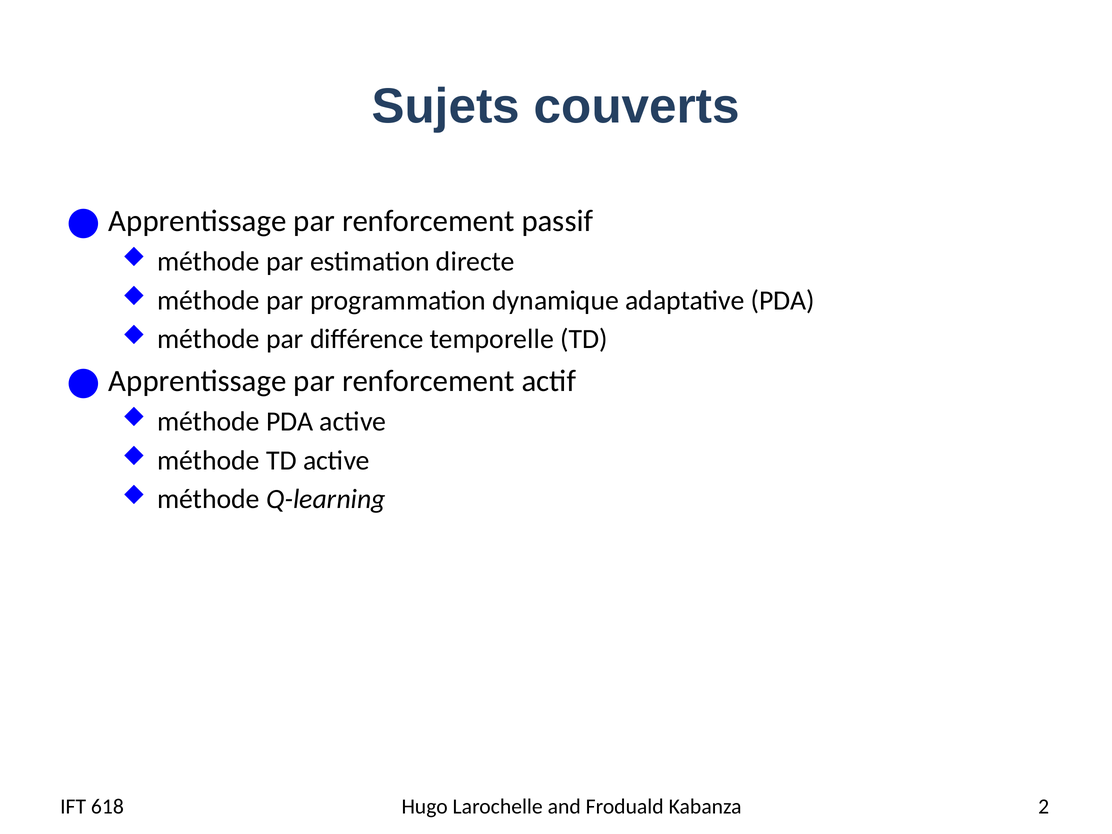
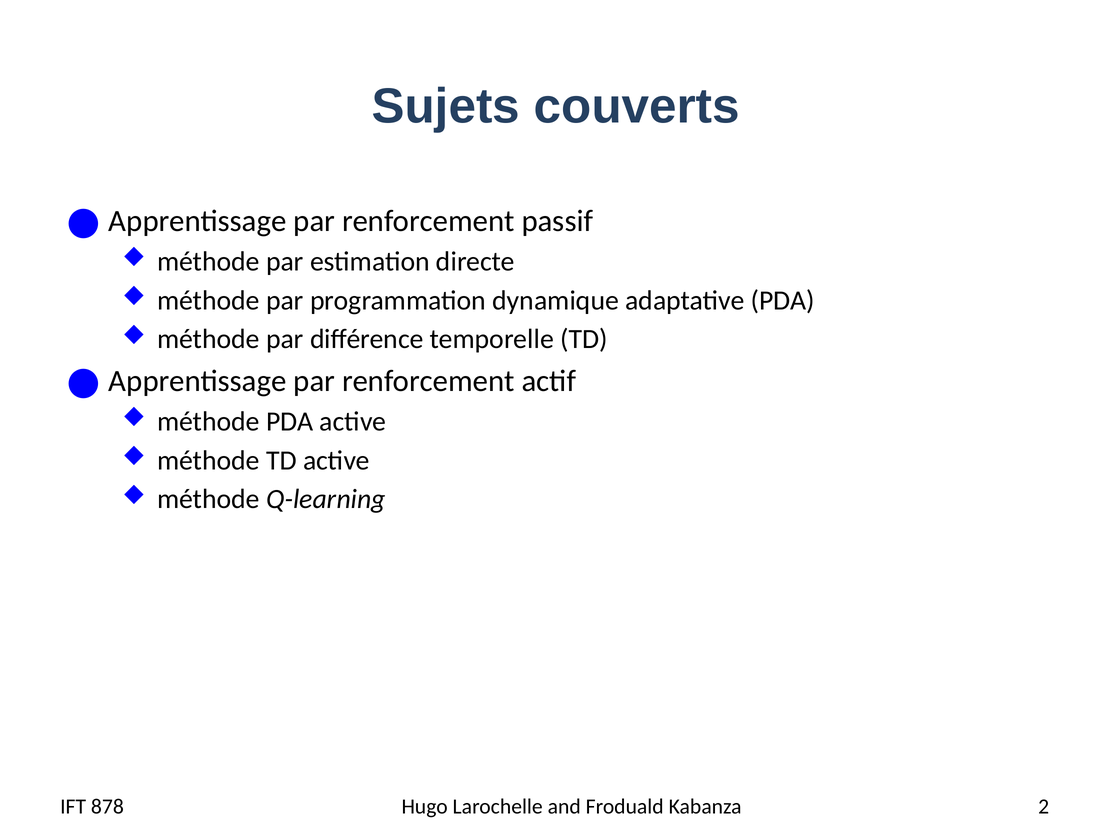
618: 618 -> 878
